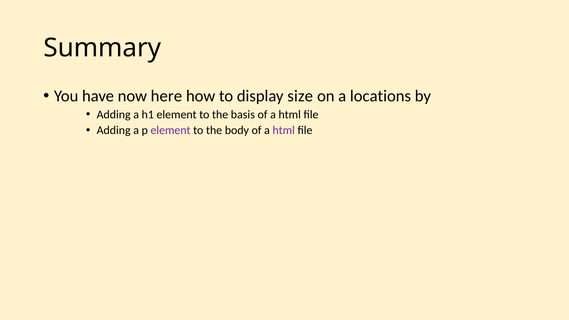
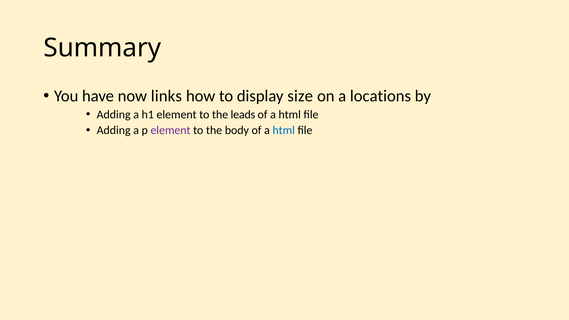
here: here -> links
basis: basis -> leads
html at (284, 130) colour: purple -> blue
